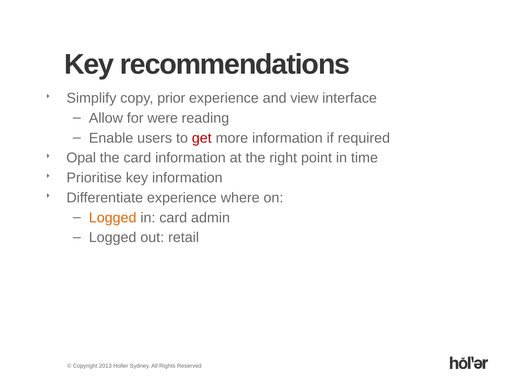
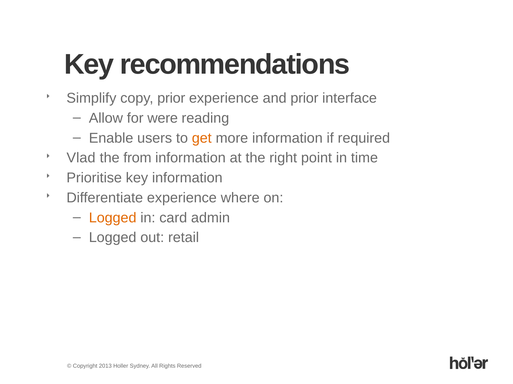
and view: view -> prior
get colour: red -> orange
Opal: Opal -> Vlad
the card: card -> from
